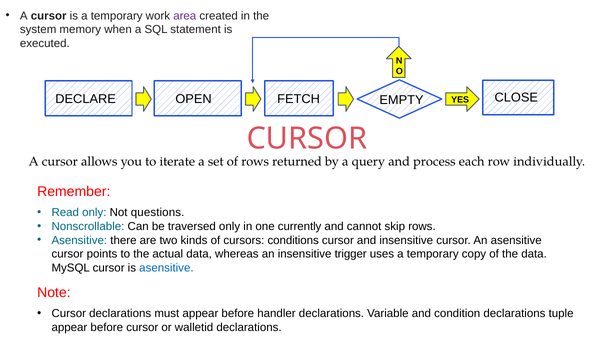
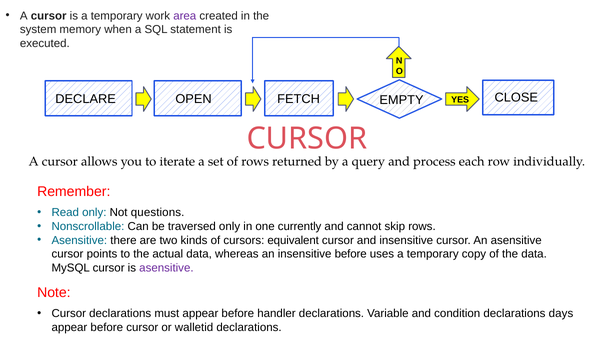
conditions: conditions -> equivalent
insensitive trigger: trigger -> before
asensitive at (166, 268) colour: blue -> purple
tuple: tuple -> days
